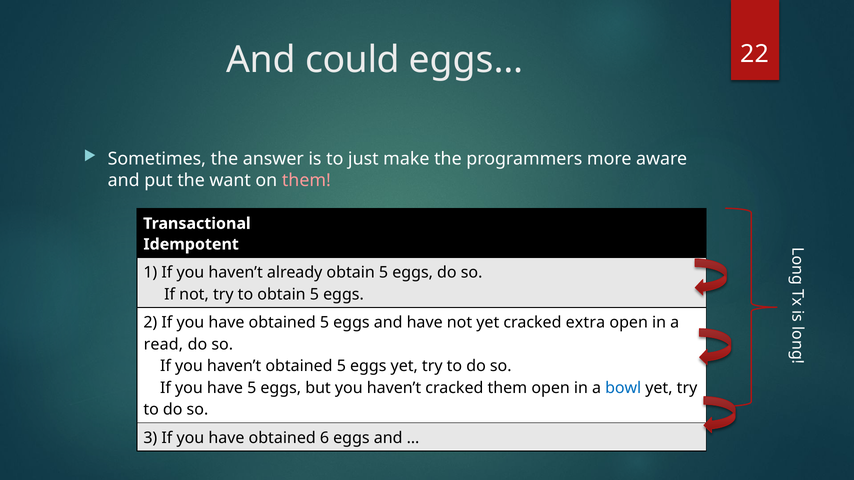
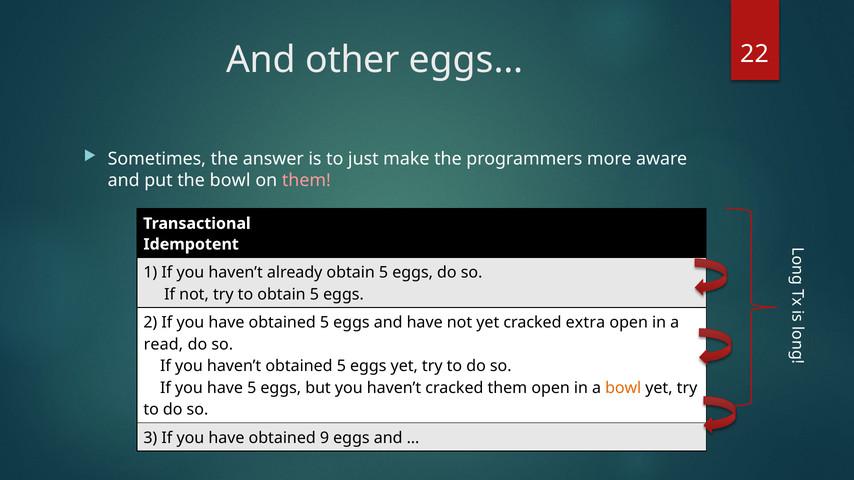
could: could -> other
put the want: want -> bowl
bowl at (623, 388) colour: blue -> orange
6: 6 -> 9
